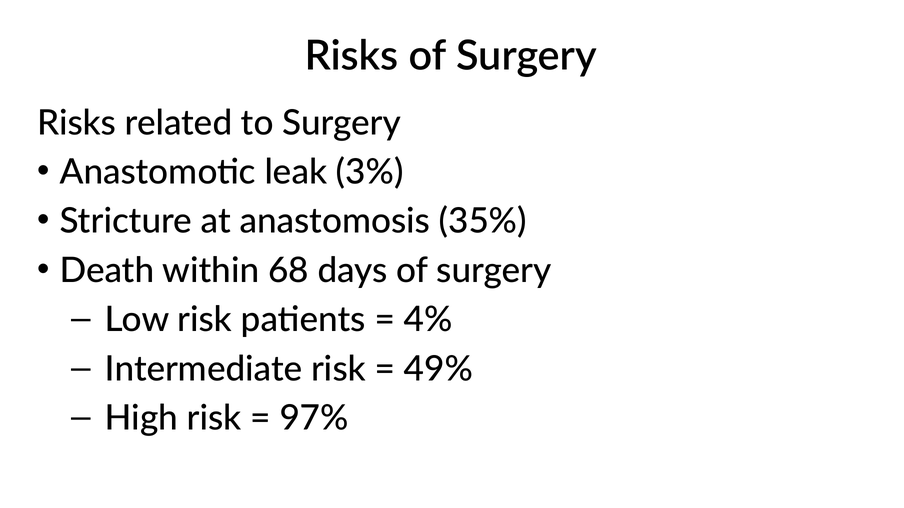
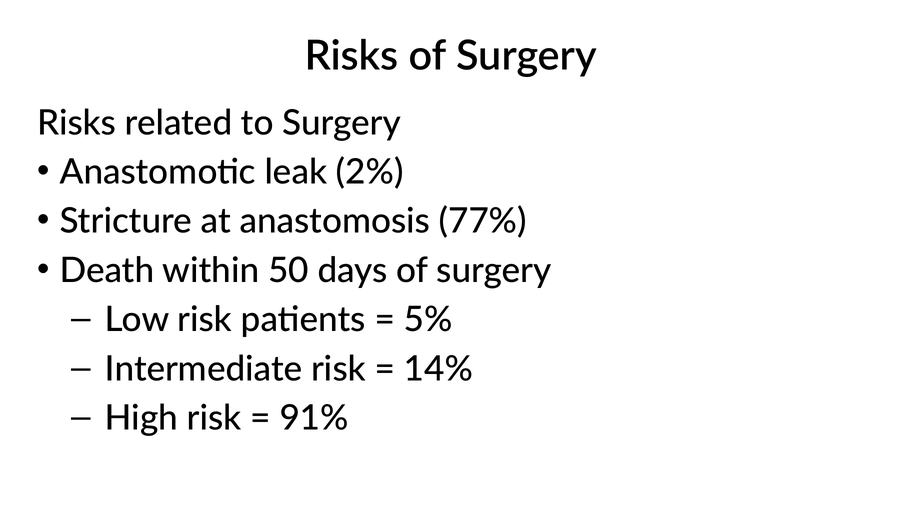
3%: 3% -> 2%
35%: 35% -> 77%
68: 68 -> 50
4%: 4% -> 5%
49%: 49% -> 14%
97%: 97% -> 91%
